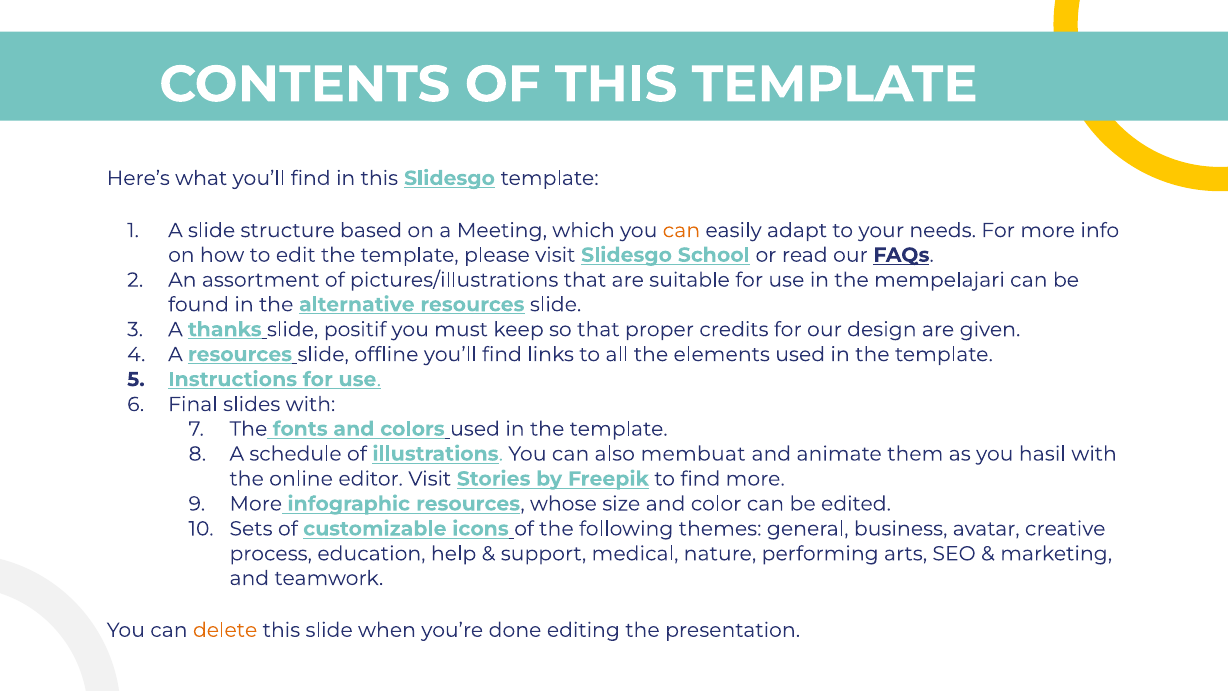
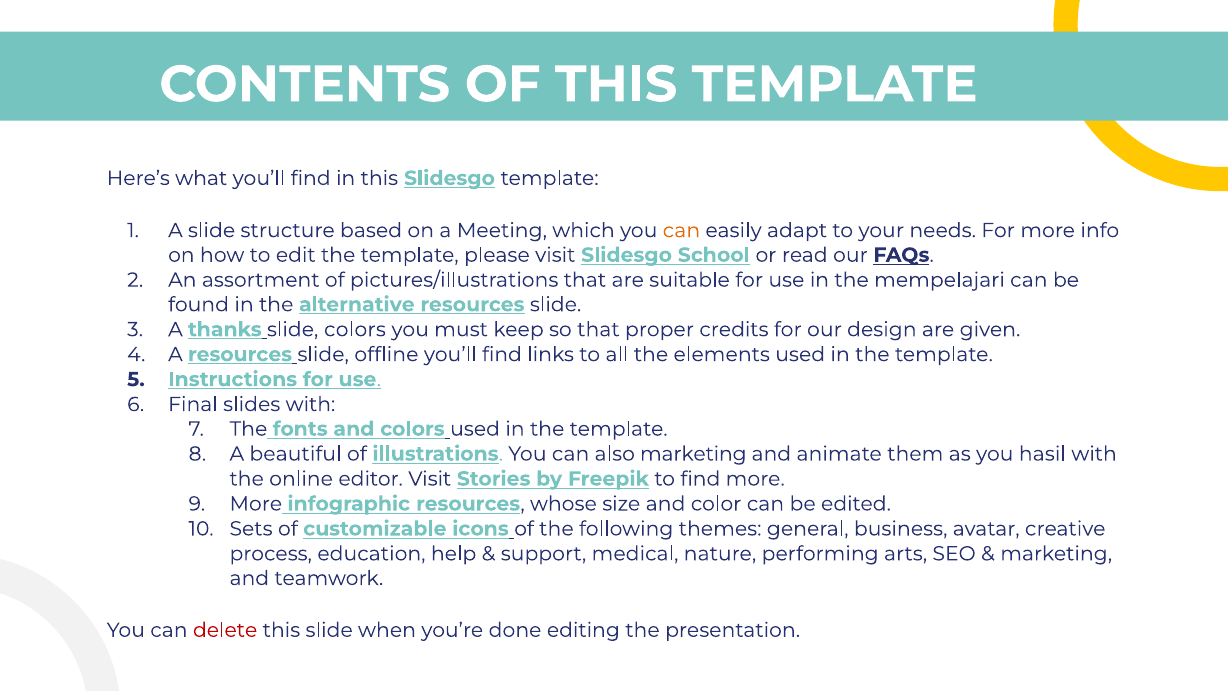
slide positif: positif -> colors
schedule: schedule -> beautiful
also membuat: membuat -> marketing
delete colour: orange -> red
